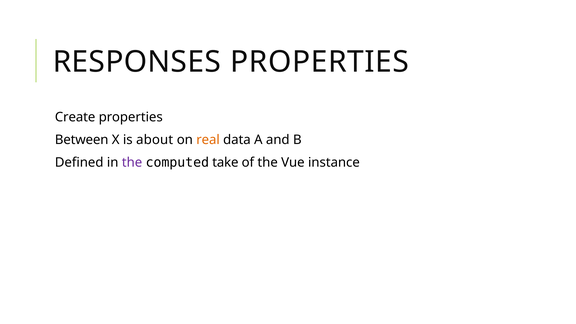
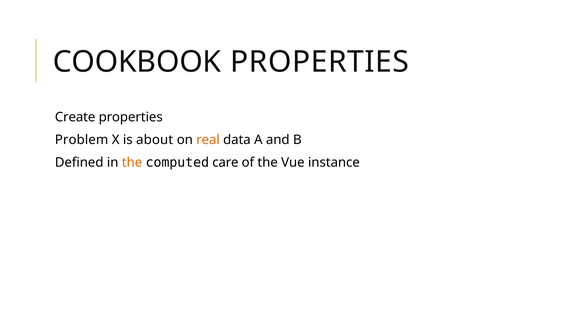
RESPONSES: RESPONSES -> COOKBOOK
Between: Between -> Problem
the at (132, 163) colour: purple -> orange
take: take -> care
